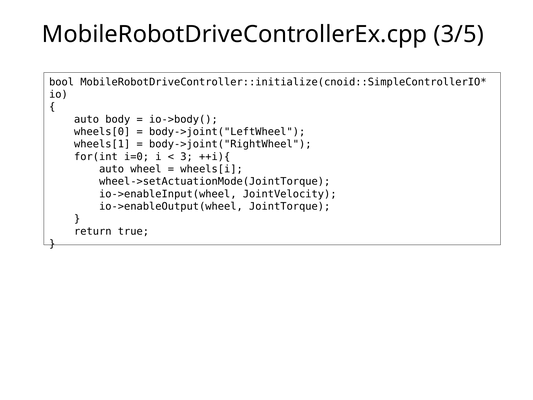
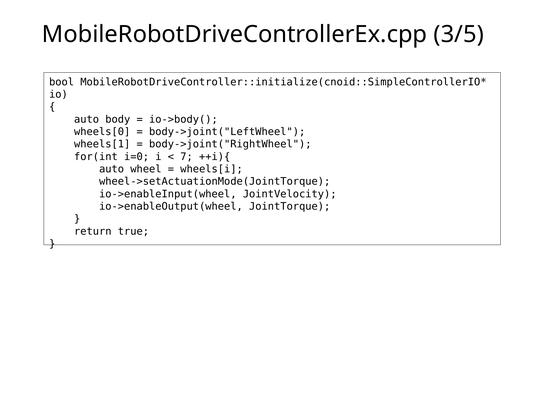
3: 3 -> 7
